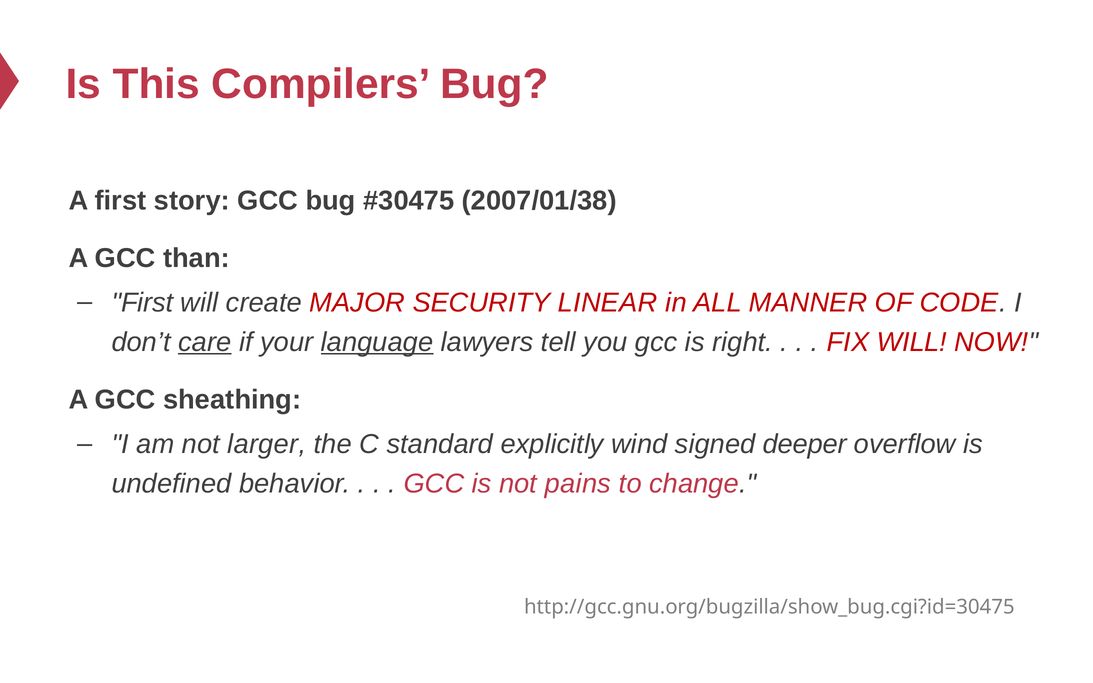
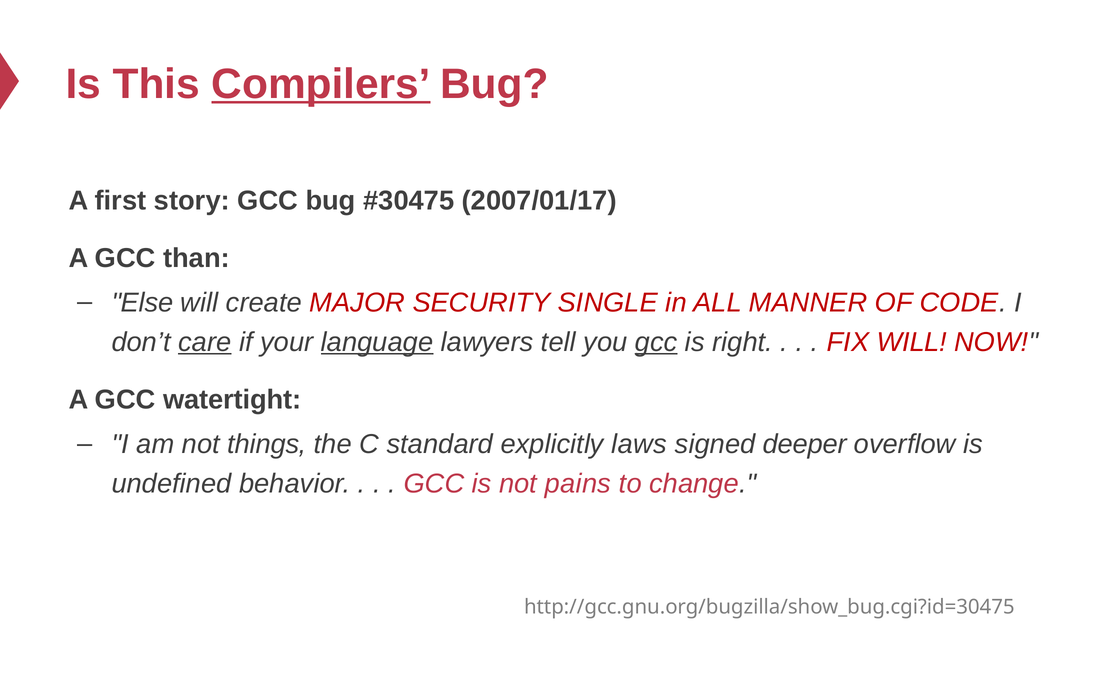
Compilers underline: none -> present
2007/01/38: 2007/01/38 -> 2007/01/17
First at (142, 303): First -> Else
LINEAR: LINEAR -> SINGLE
gcc at (656, 342) underline: none -> present
sheathing: sheathing -> watertight
larger: larger -> things
wind: wind -> laws
